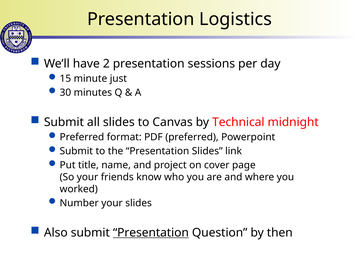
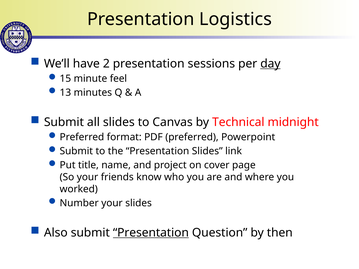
day underline: none -> present
just: just -> feel
30: 30 -> 13
